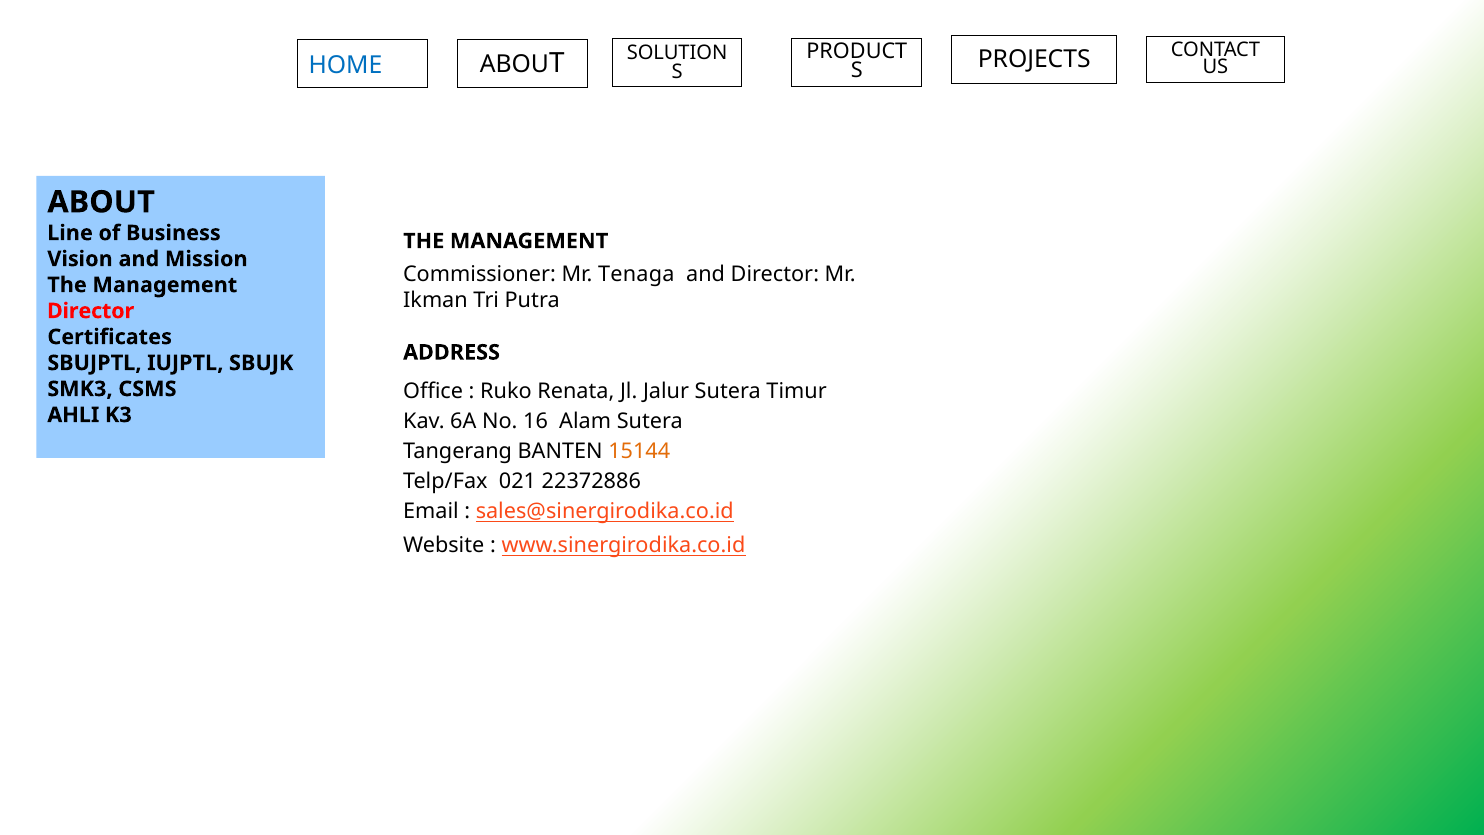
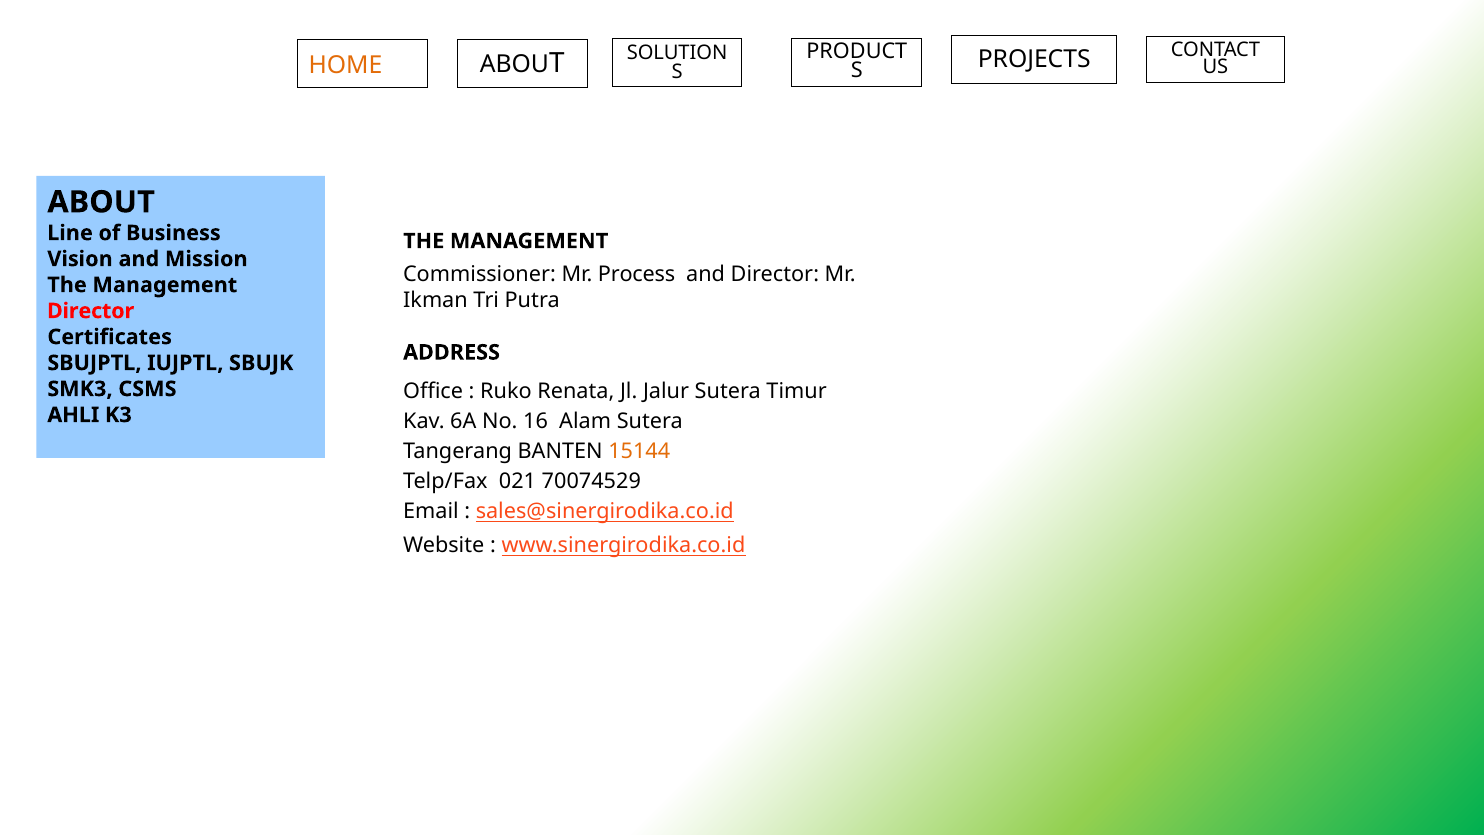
HOME colour: blue -> orange
Tenaga: Tenaga -> Process
22372886: 22372886 -> 70074529
